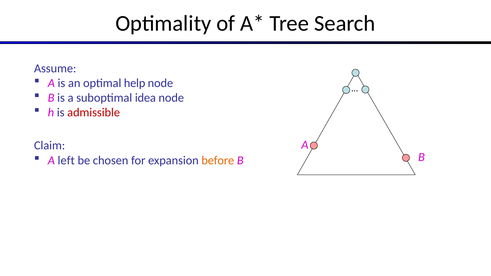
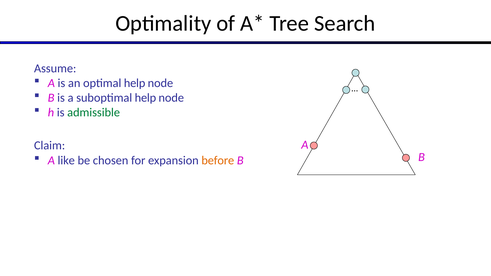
suboptimal idea: idea -> help
admissible colour: red -> green
left: left -> like
